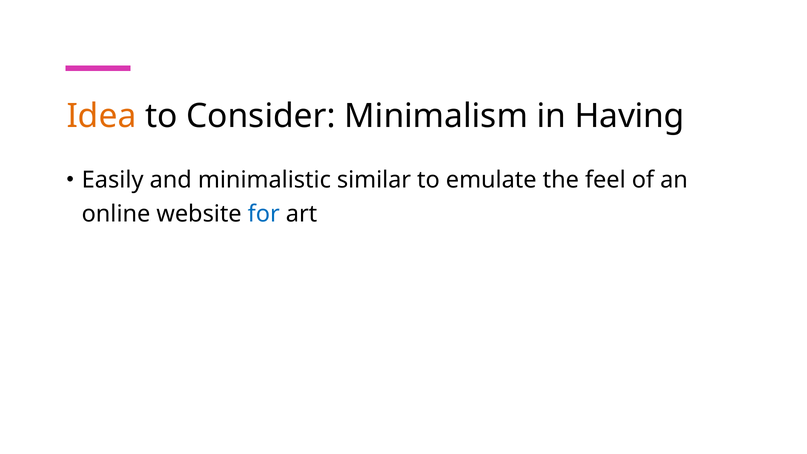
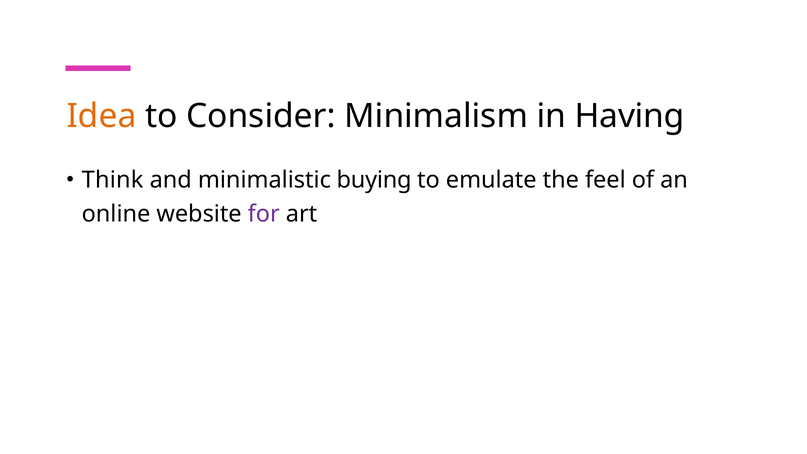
Easily: Easily -> Think
similar: similar -> buying
for colour: blue -> purple
